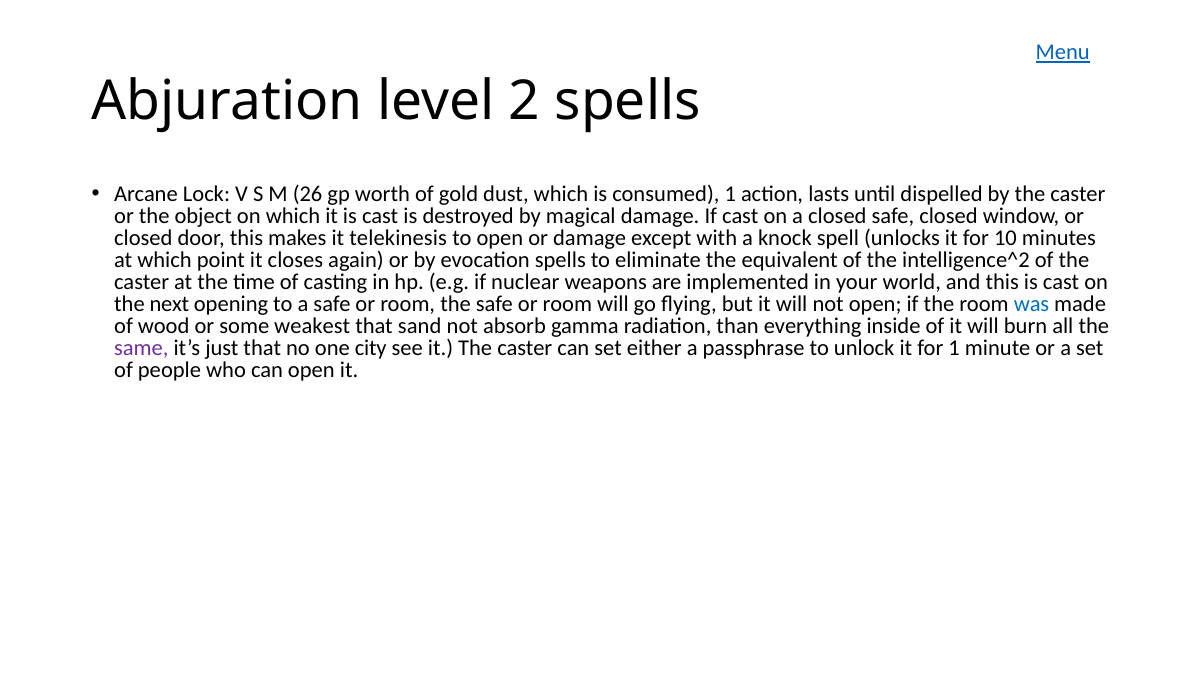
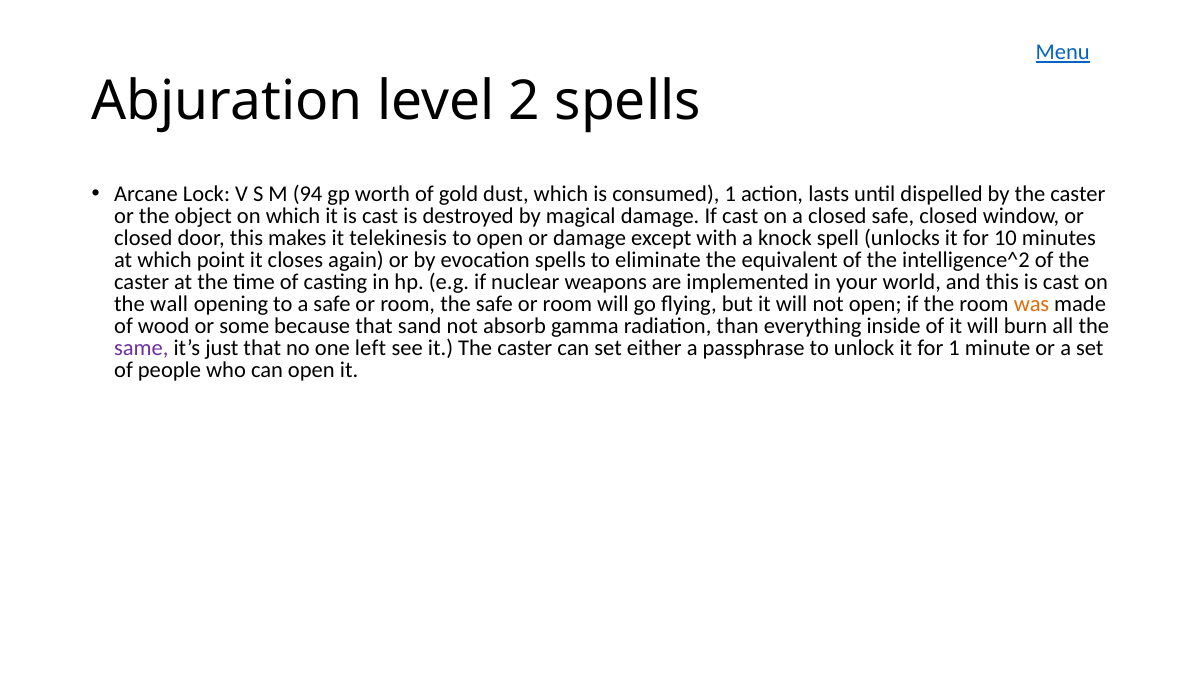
26: 26 -> 94
next: next -> wall
was colour: blue -> orange
weakest: weakest -> because
city: city -> left
